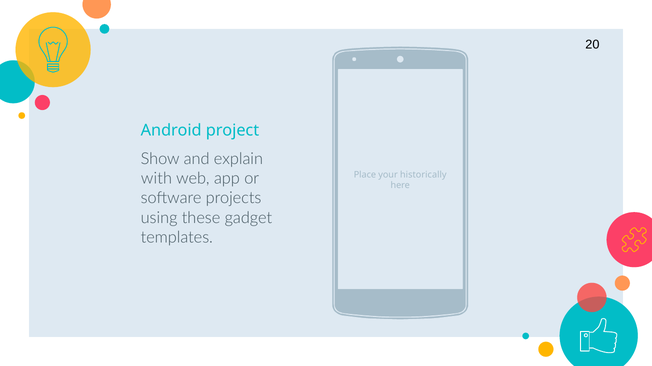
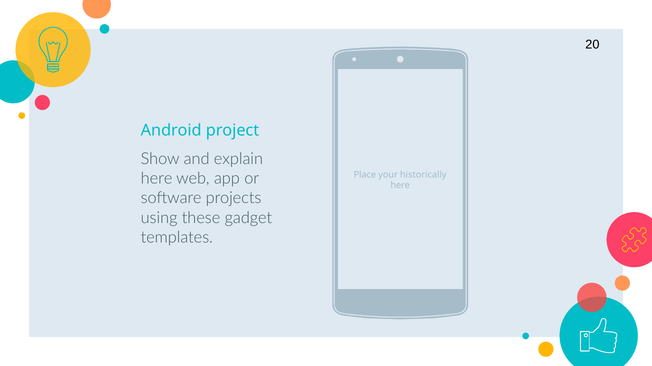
with at (156, 179): with -> here
